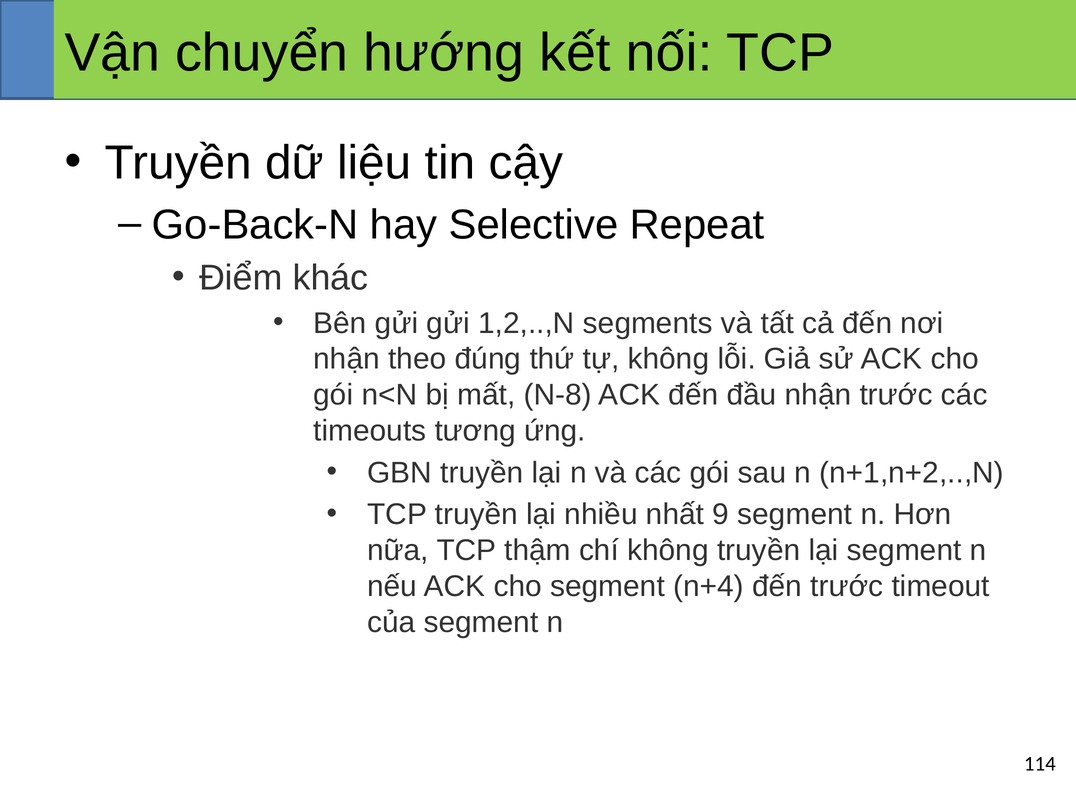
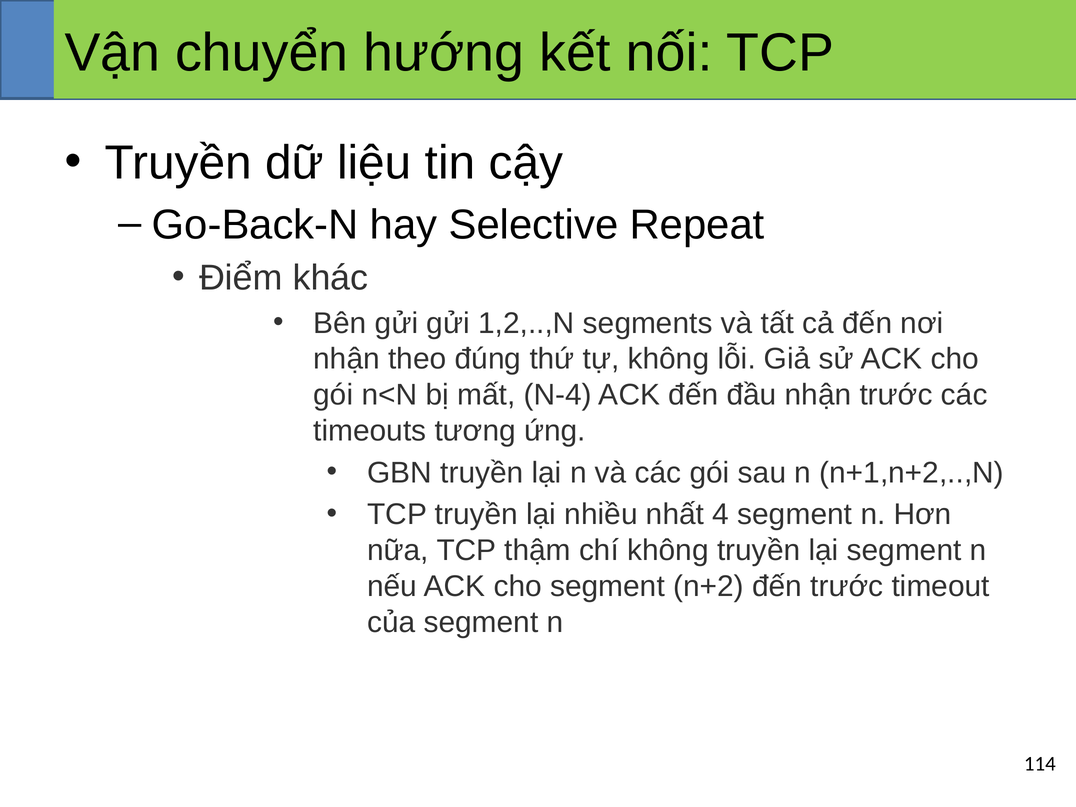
N-8: N-8 -> N-4
9: 9 -> 4
n+4: n+4 -> n+2
